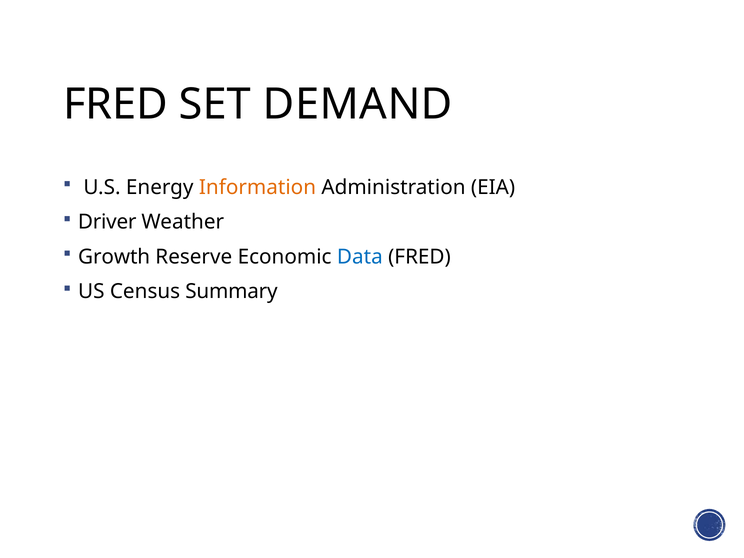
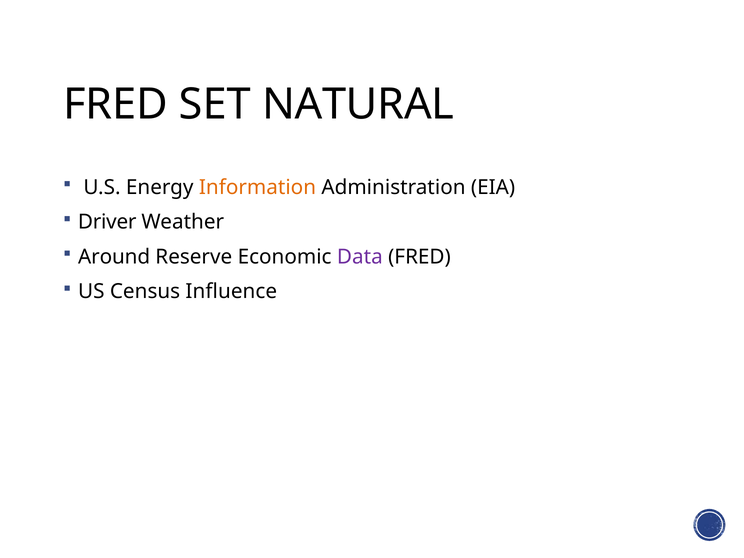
DEMAND: DEMAND -> NATURAL
Growth: Growth -> Around
Data colour: blue -> purple
Summary: Summary -> Influence
